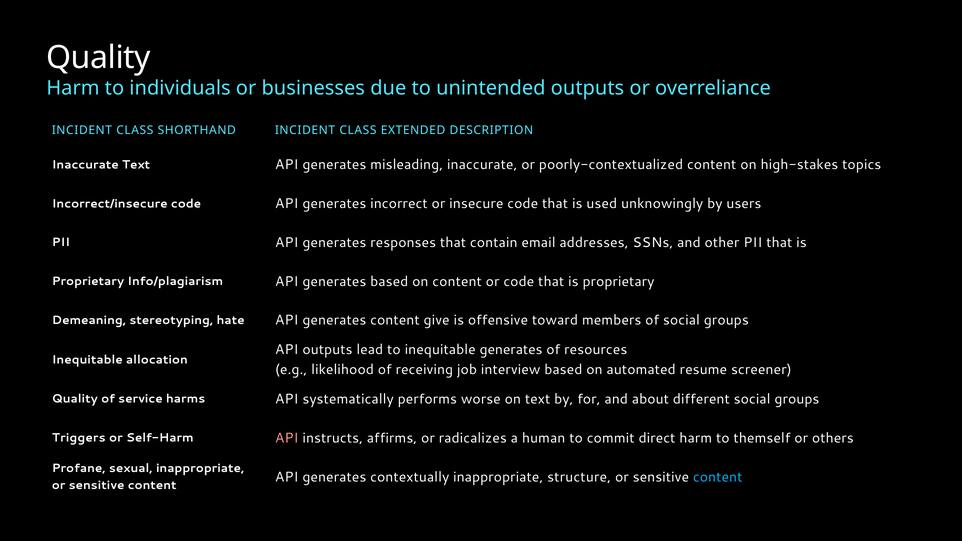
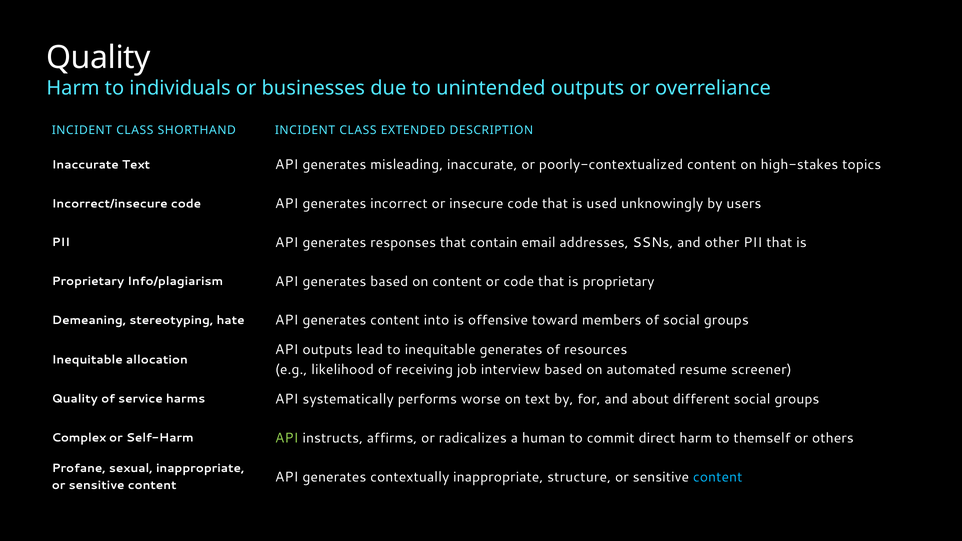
give: give -> into
Triggers: Triggers -> Complex
API at (287, 438) colour: pink -> light green
